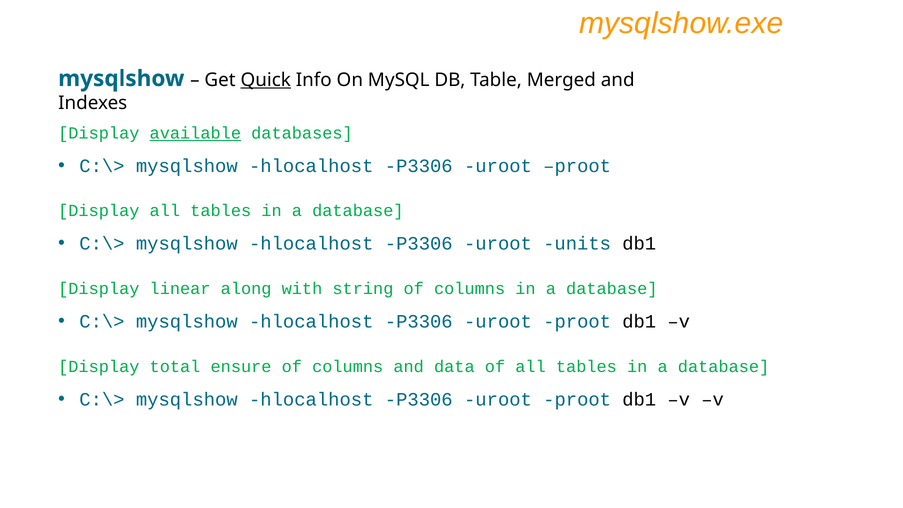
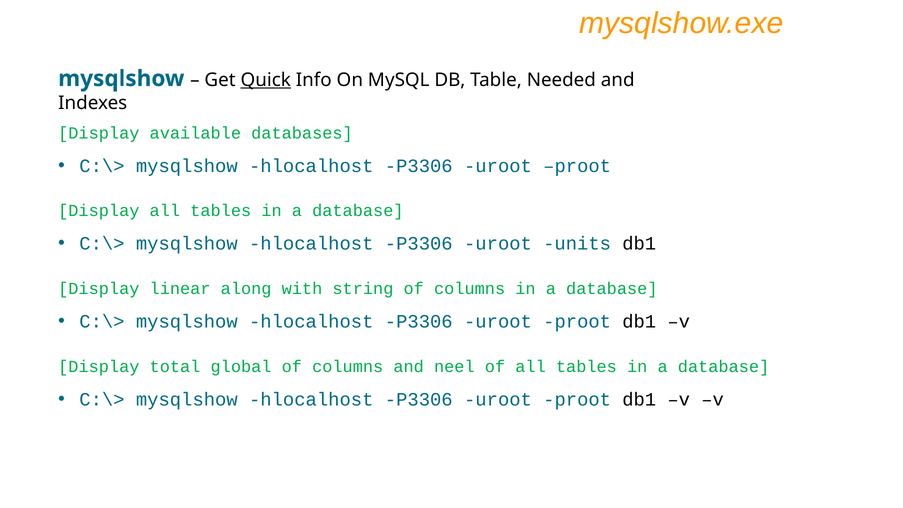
Merged: Merged -> Needed
available underline: present -> none
ensure: ensure -> global
data: data -> neel
